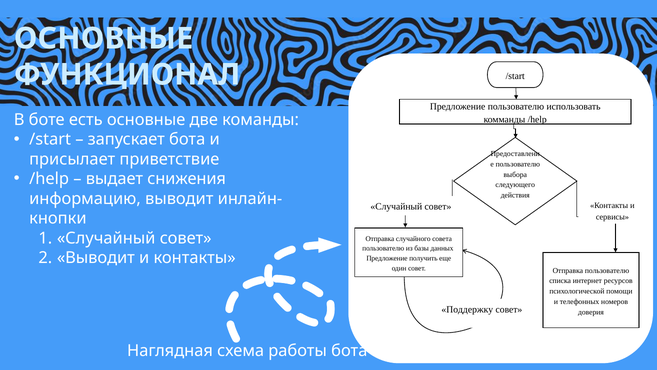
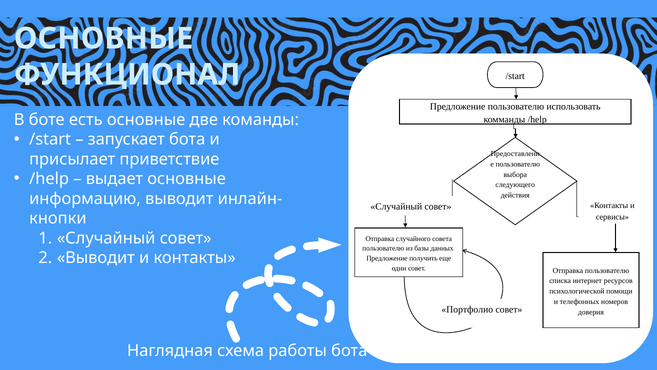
выдает снижения: снижения -> основные
Поддержку: Поддержку -> Портфолио
